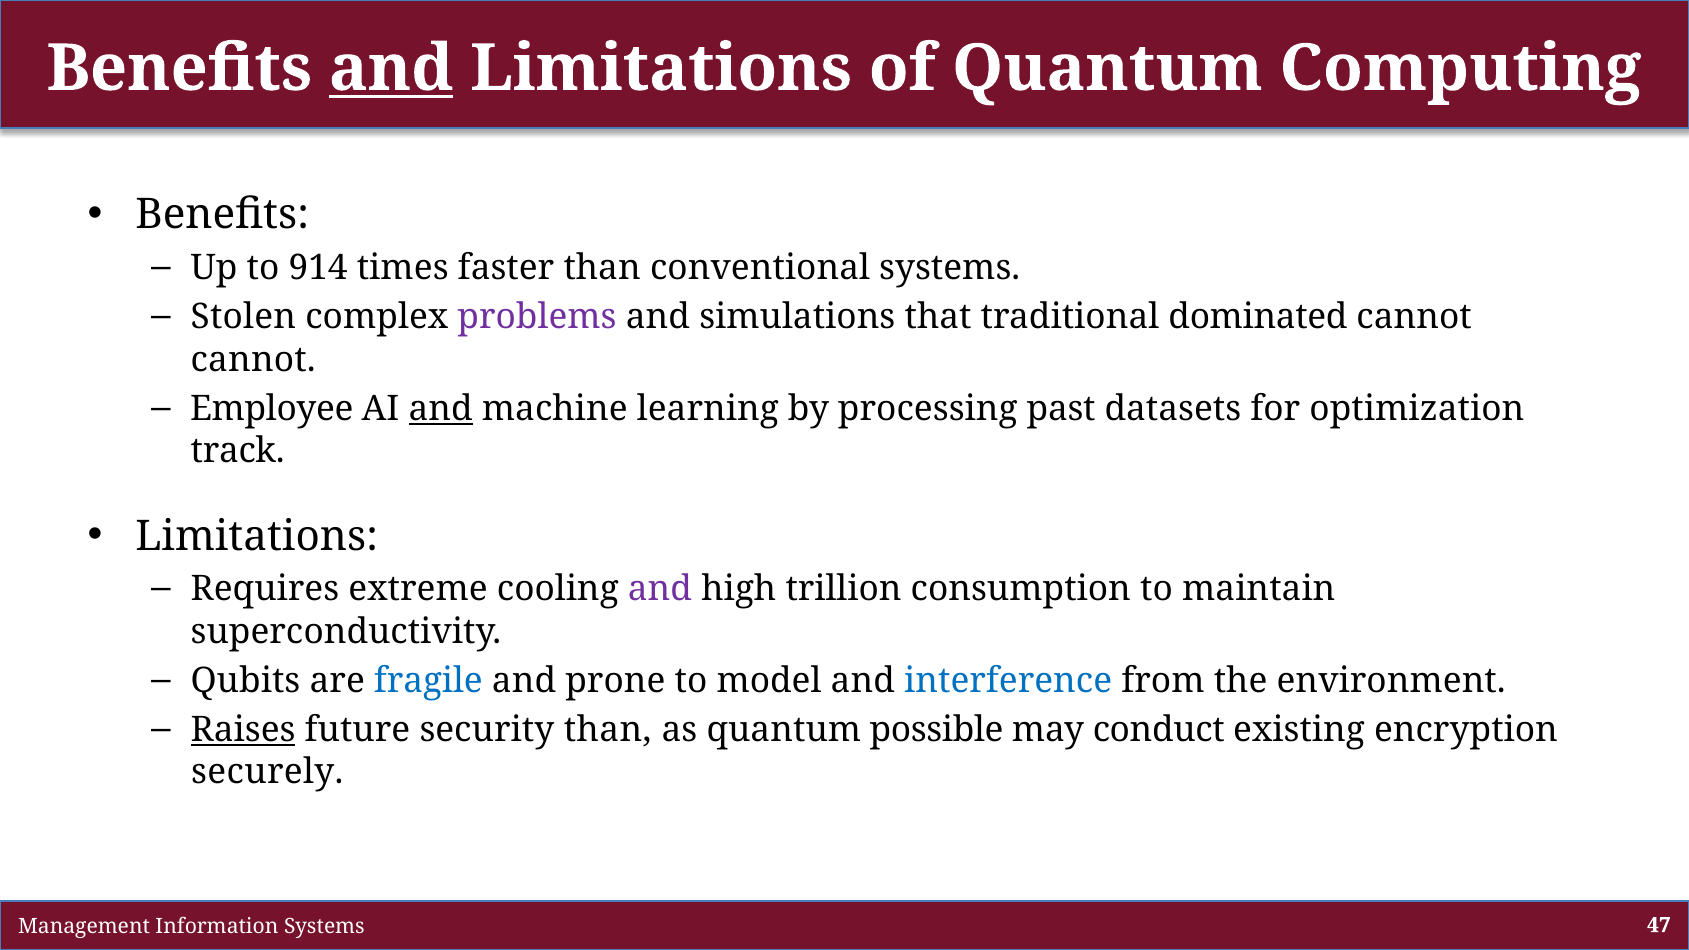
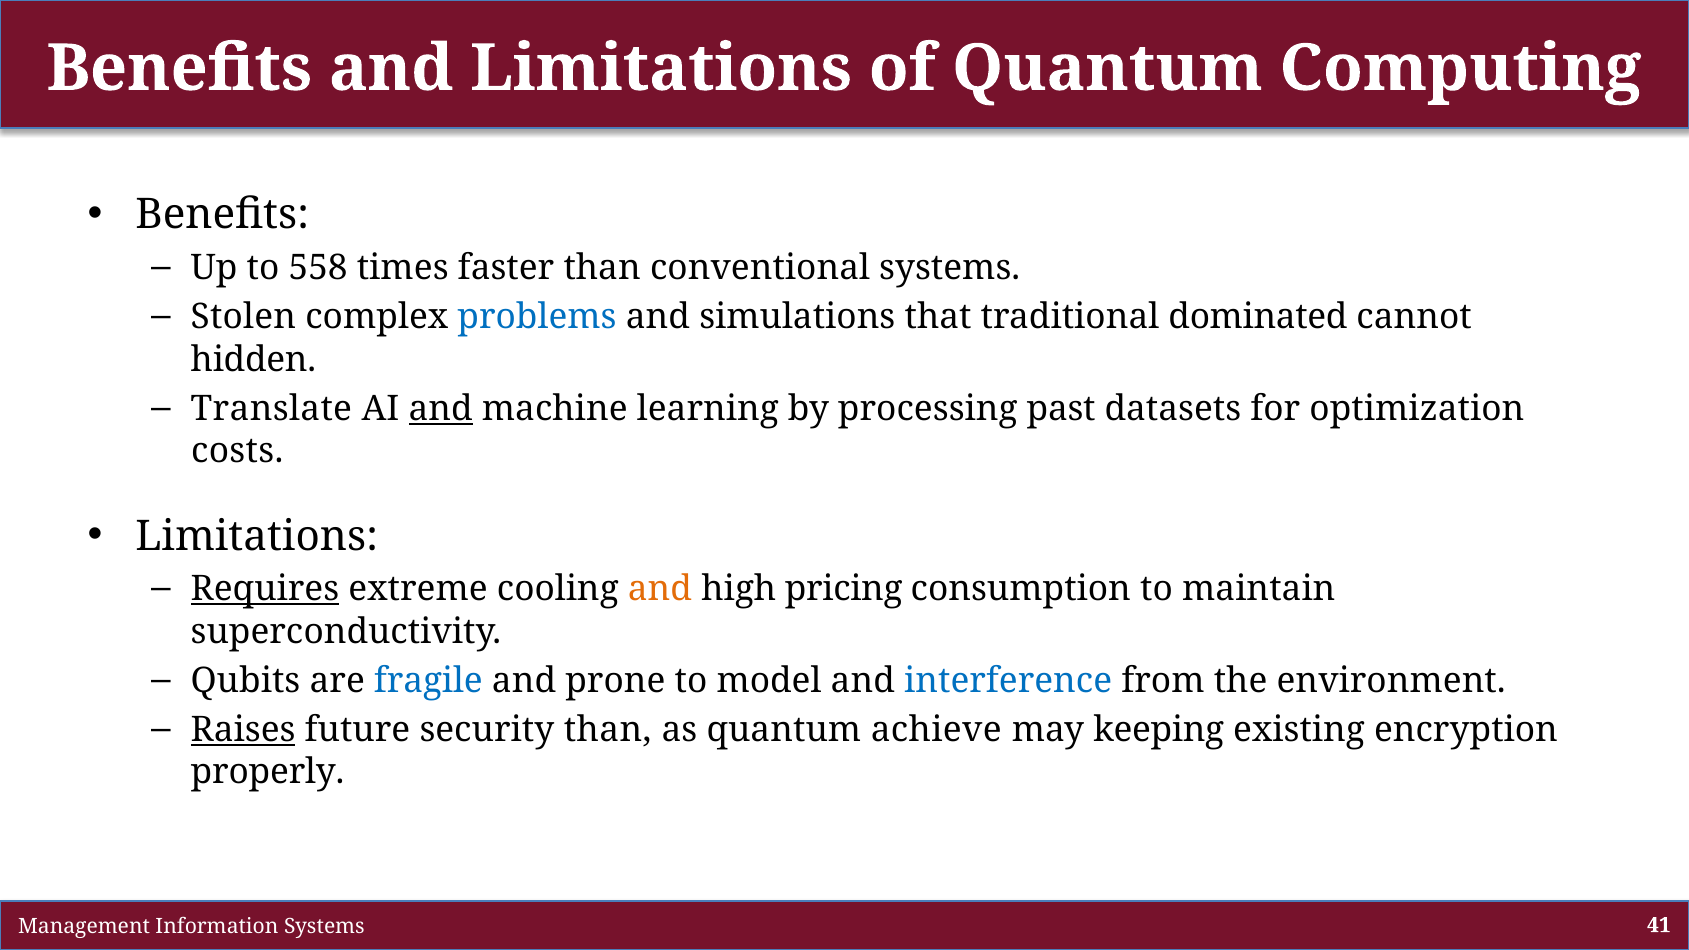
and at (391, 69) underline: present -> none
914: 914 -> 558
problems colour: purple -> blue
cannot at (253, 360): cannot -> hidden
Employee: Employee -> Translate
track: track -> costs
Requires underline: none -> present
and at (660, 589) colour: purple -> orange
trillion: trillion -> pricing
possible: possible -> achieve
conduct: conduct -> keeping
securely: securely -> properly
47: 47 -> 41
